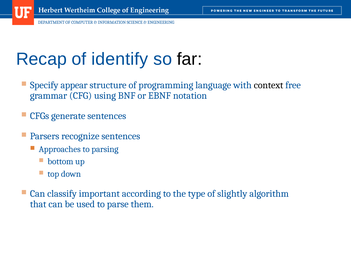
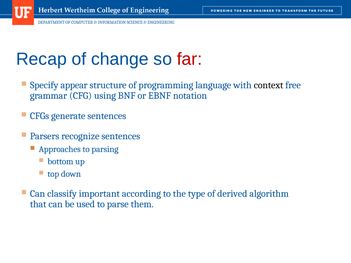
identify: identify -> change
far colour: black -> red
slightly: slightly -> derived
